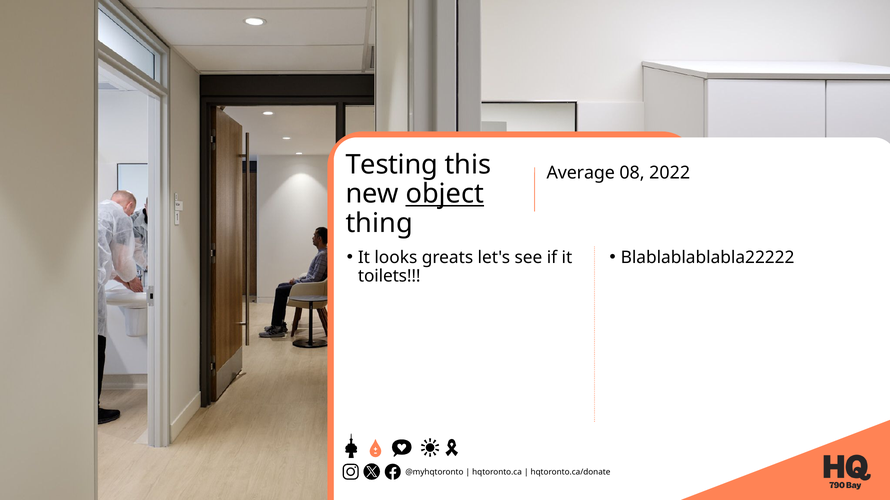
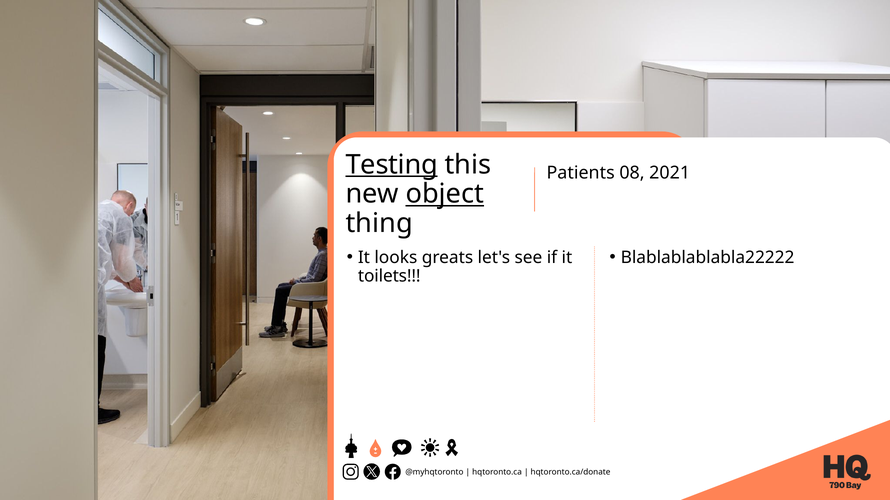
Testing underline: none -> present
Average: Average -> Patients
2022: 2022 -> 2021
